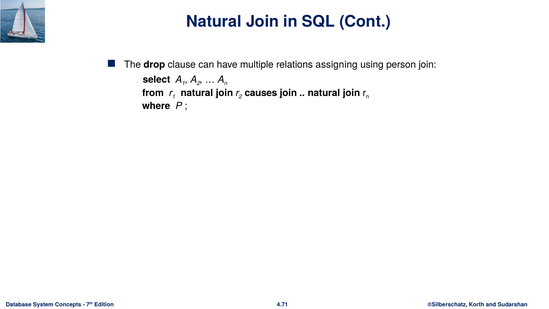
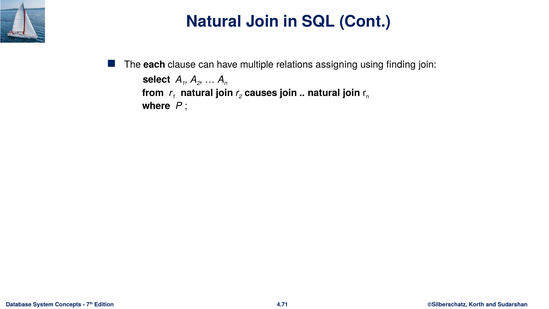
drop: drop -> each
person: person -> finding
